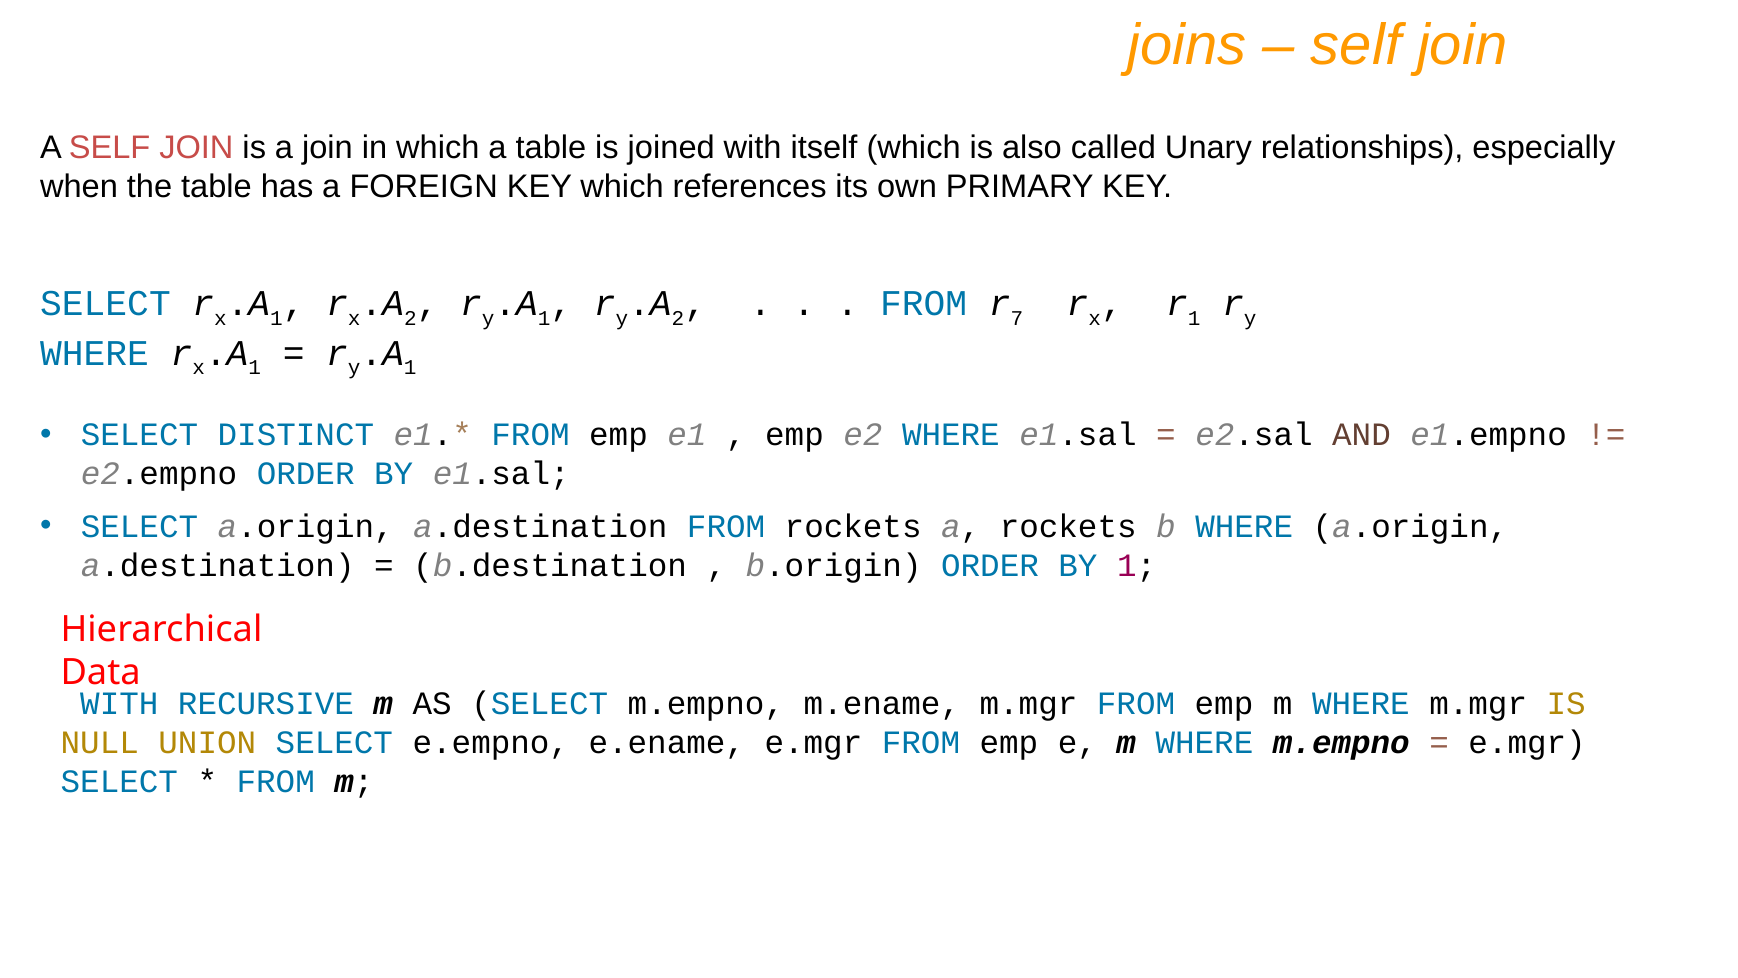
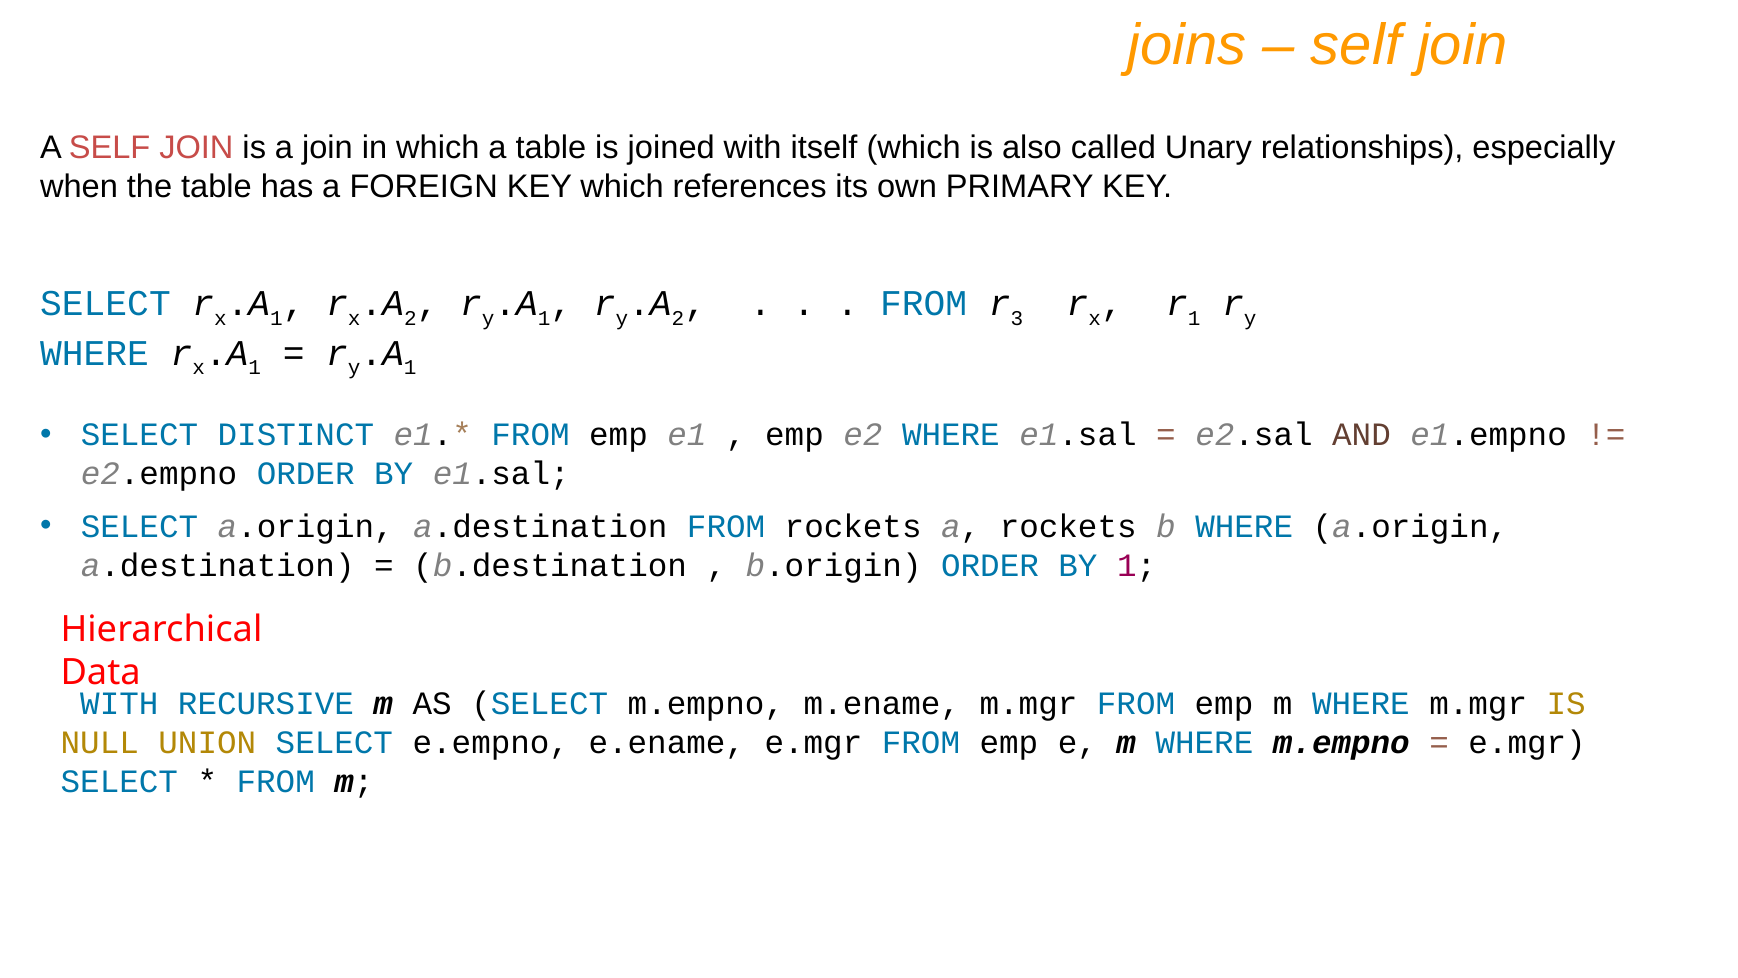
7: 7 -> 3
